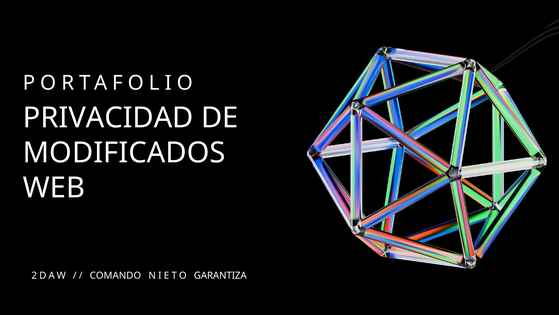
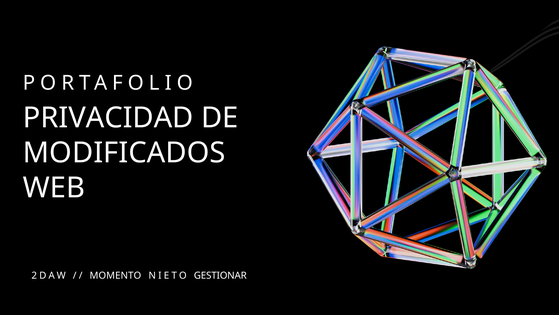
COMANDO: COMANDO -> MOMENTO
GARANTIZA: GARANTIZA -> GESTIONAR
